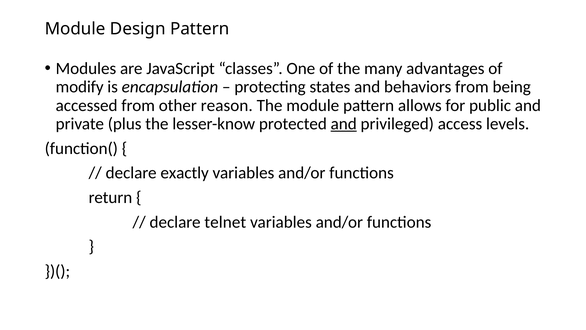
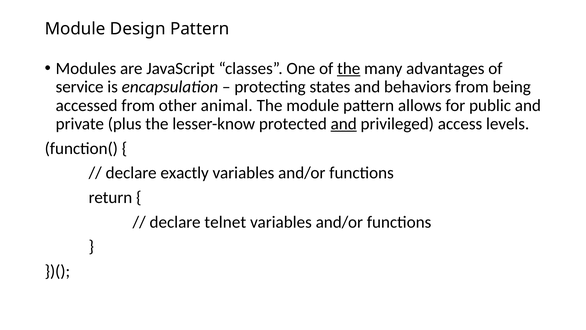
the at (349, 68) underline: none -> present
modify: modify -> service
reason: reason -> animal
